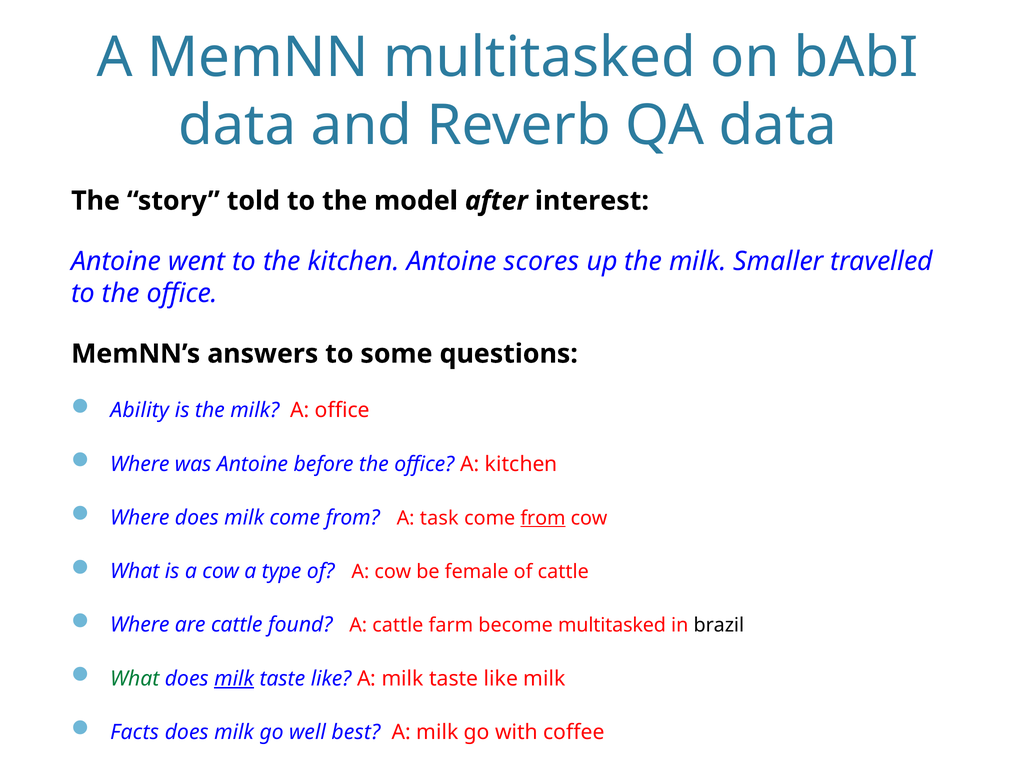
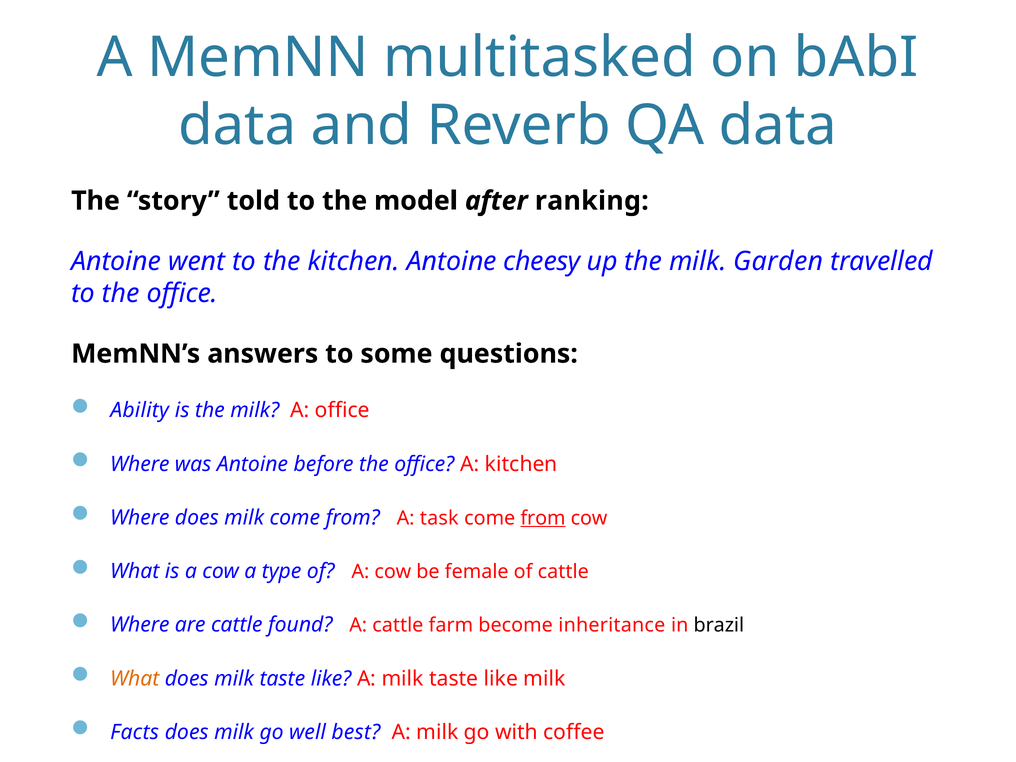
interest: interest -> ranking
scores: scores -> cheesy
Smaller: Smaller -> Garden
become multitasked: multitasked -> inheritance
What at (135, 679) colour: green -> orange
milk at (234, 679) underline: present -> none
